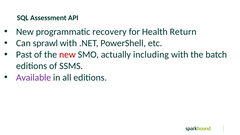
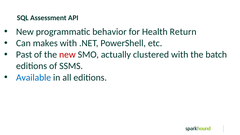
recovery: recovery -> behavior
sprawl: sprawl -> makes
including: including -> clustered
Available colour: purple -> blue
